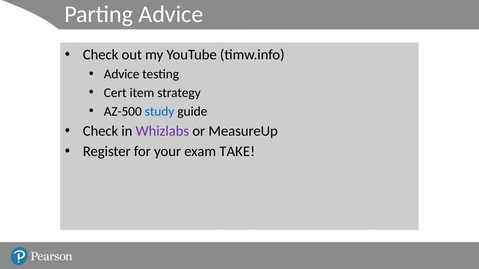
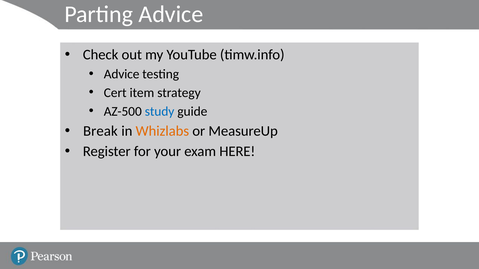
Check at (101, 131): Check -> Break
Whizlabs colour: purple -> orange
TAKE: TAKE -> HERE
